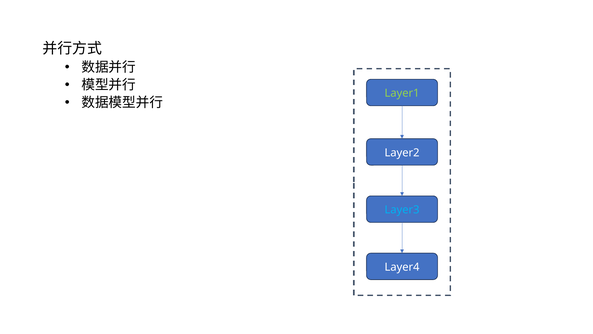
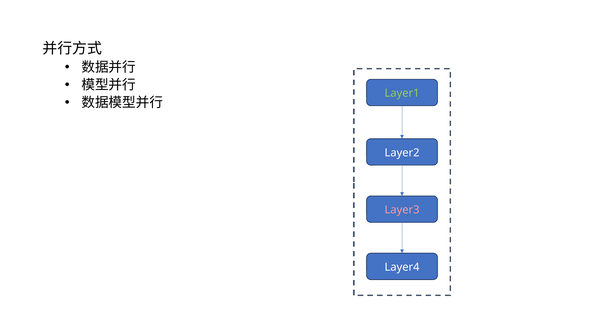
Layer3 colour: light blue -> pink
